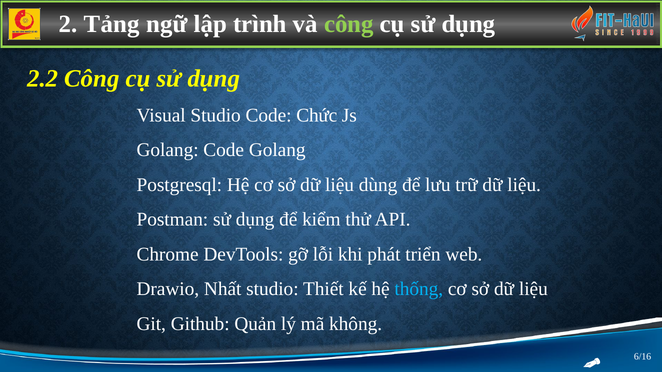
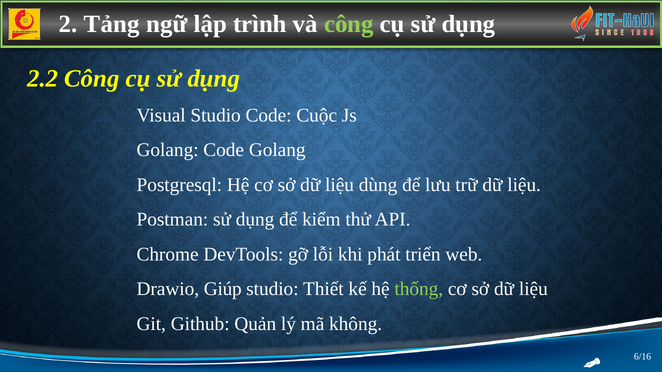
Chức: Chức -> Cuộc
Nhất: Nhất -> Giúp
thống colour: light blue -> light green
